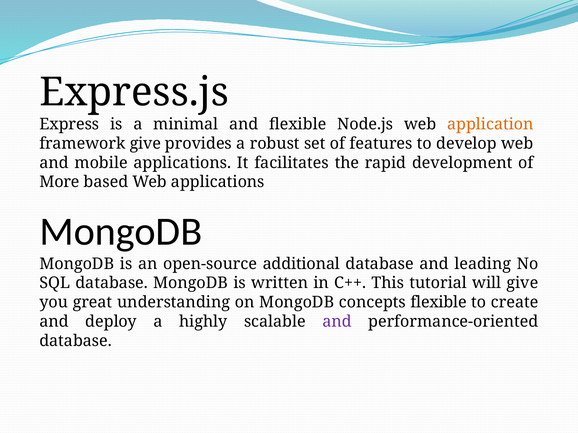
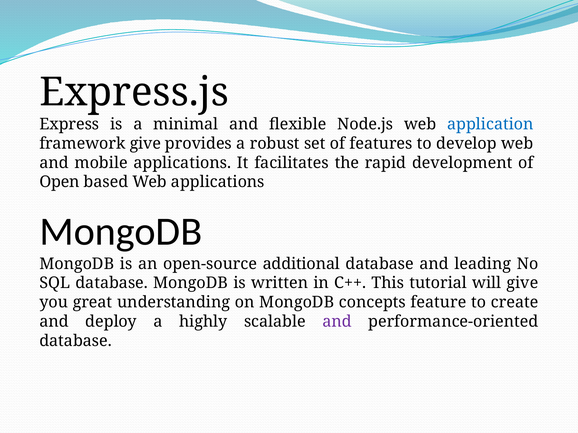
application colour: orange -> blue
More: More -> Open
concepts flexible: flexible -> feature
